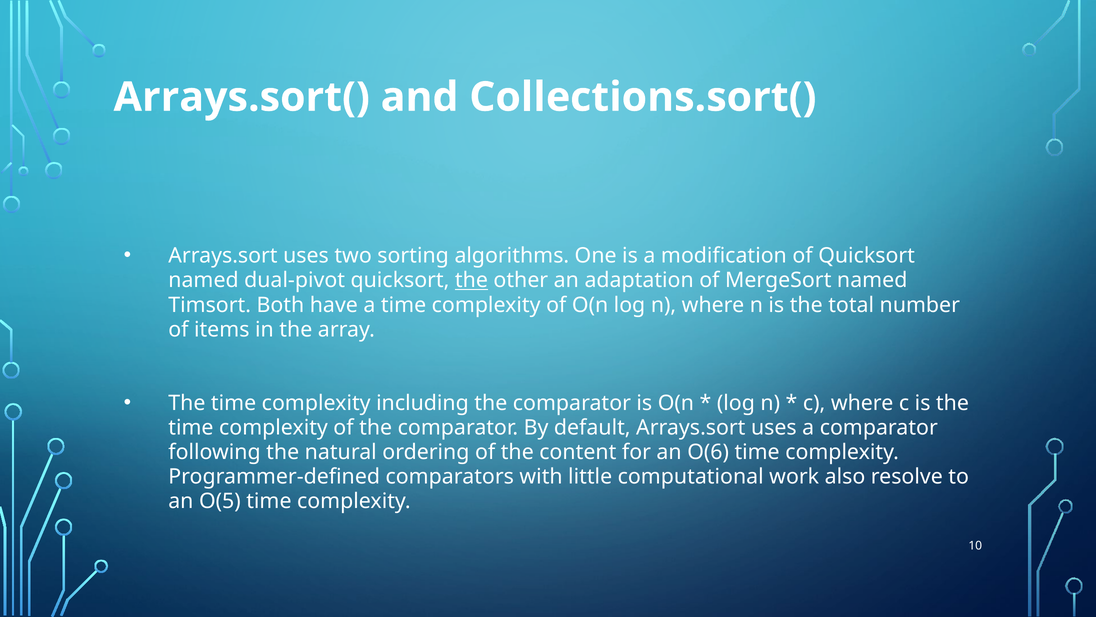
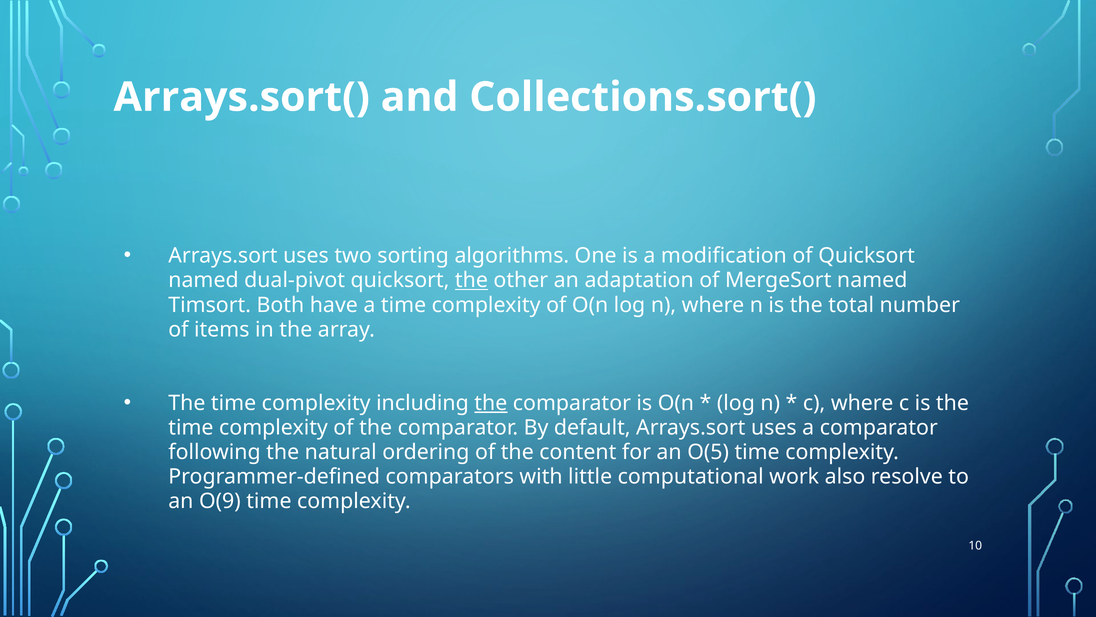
the at (491, 403) underline: none -> present
O(6: O(6 -> O(5
O(5: O(5 -> O(9
